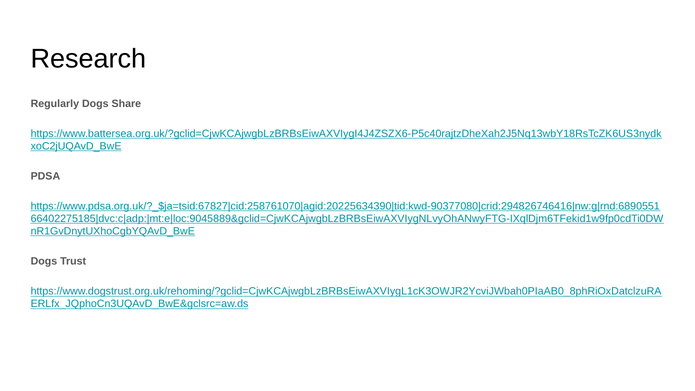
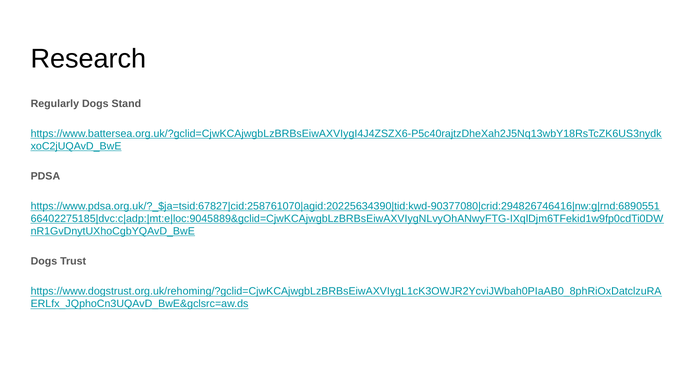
Share: Share -> Stand
